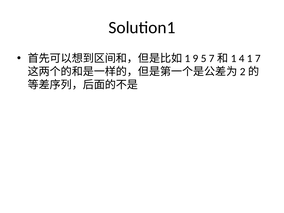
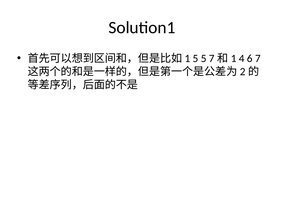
9 at (196, 58): 9 -> 5
1: 1 -> 6
